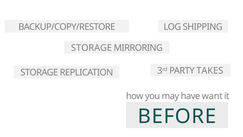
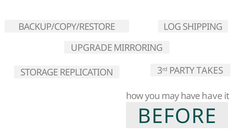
STORAGE at (91, 48): STORAGE -> UPGRADE
have want: want -> have
